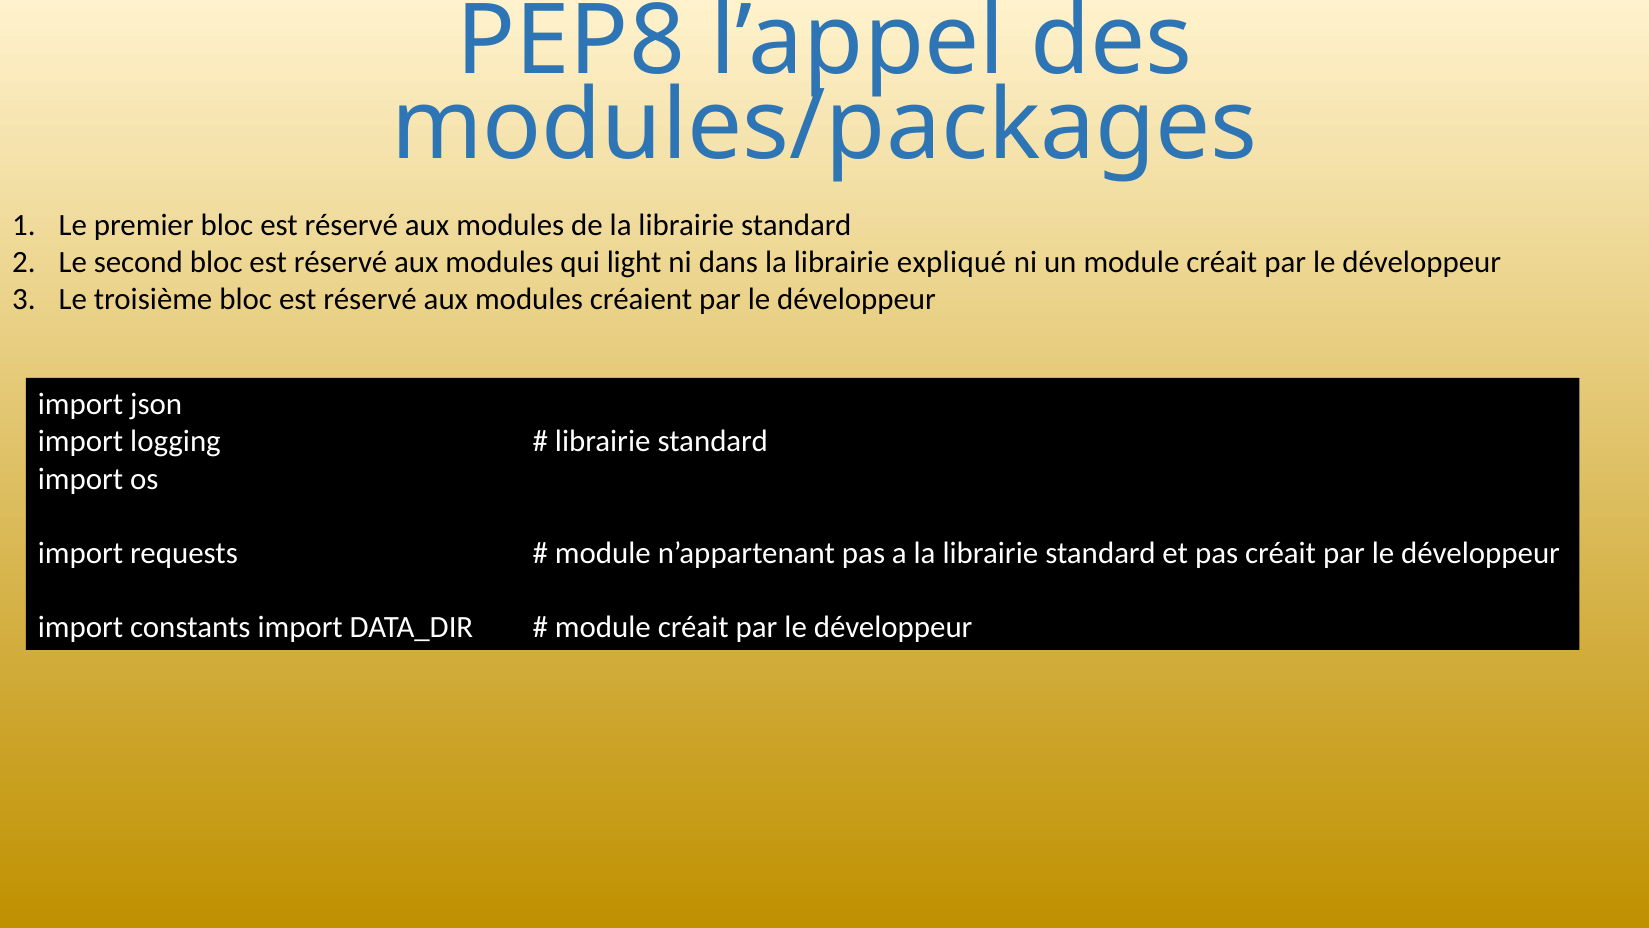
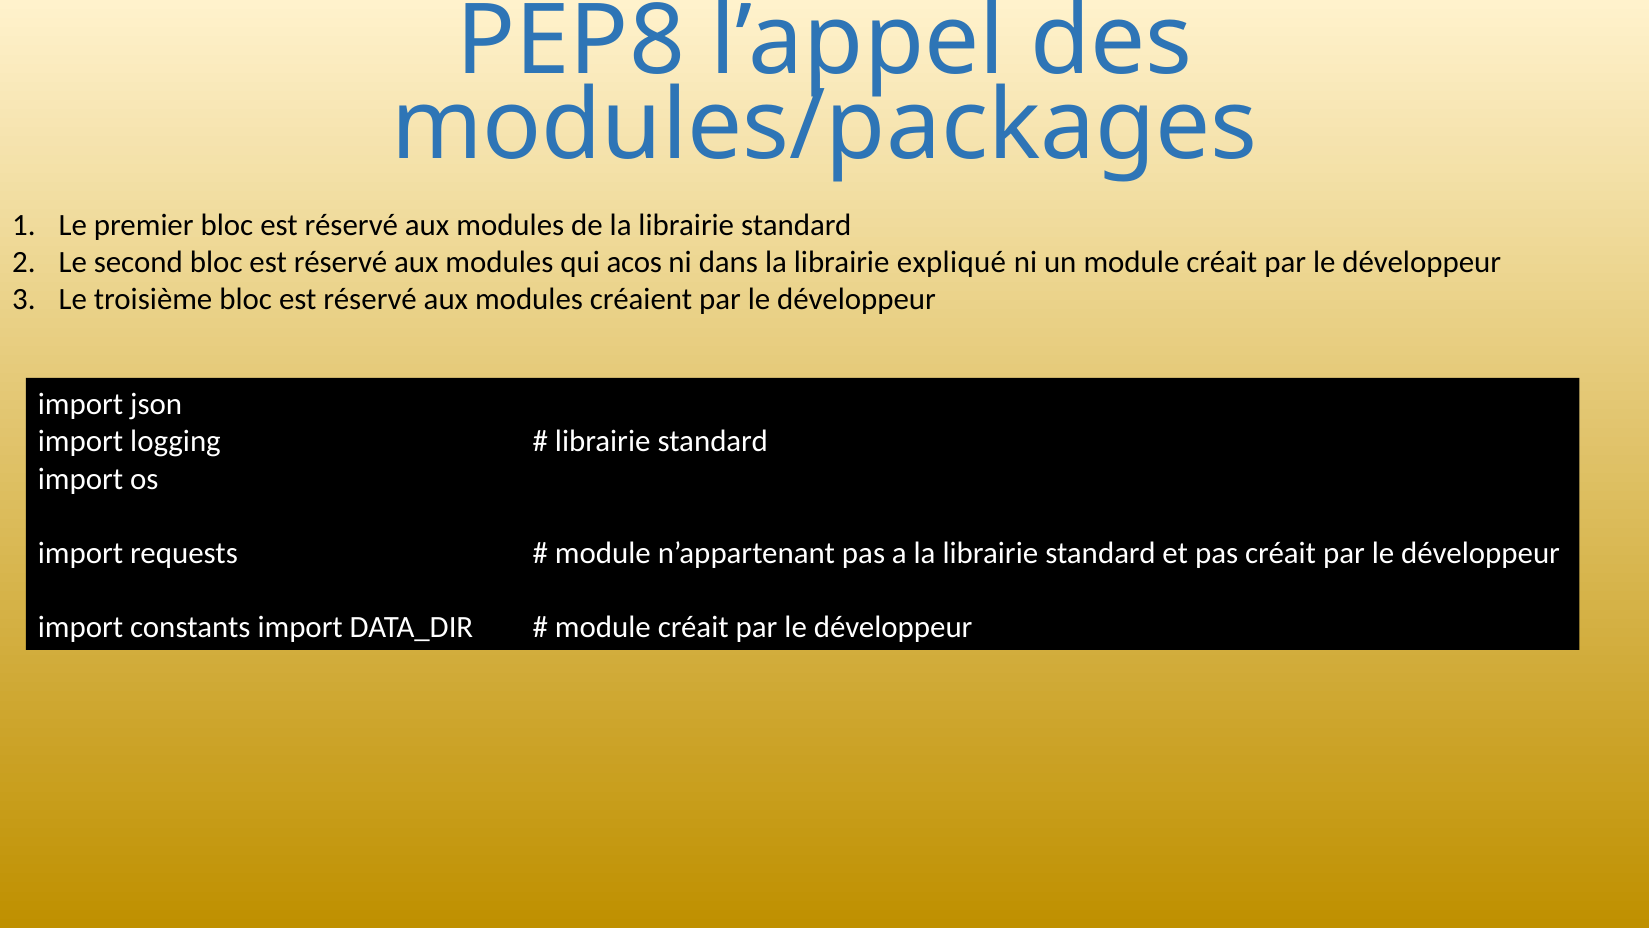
light: light -> acos
